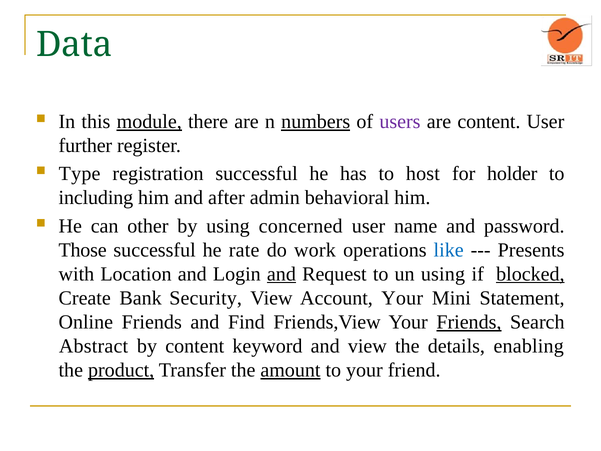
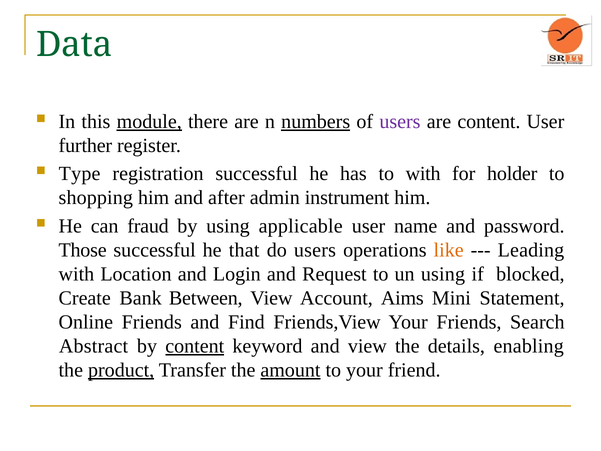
to host: host -> with
including: including -> shopping
behavioral: behavioral -> instrument
other: other -> fraud
concerned: concerned -> applicable
rate: rate -> that
do work: work -> users
like colour: blue -> orange
Presents: Presents -> Leading
and at (281, 274) underline: present -> none
blocked underline: present -> none
Security: Security -> Between
Account Your: Your -> Aims
Friends at (469, 322) underline: present -> none
content at (195, 346) underline: none -> present
